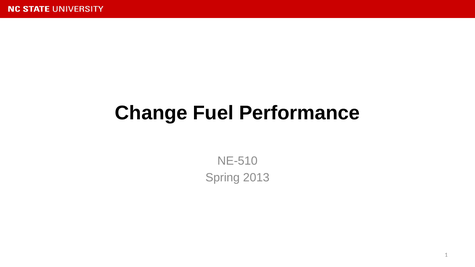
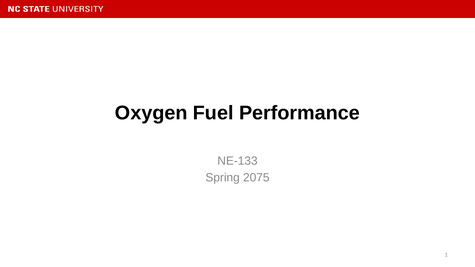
Change: Change -> Oxygen
NE-510: NE-510 -> NE-133
2013: 2013 -> 2075
